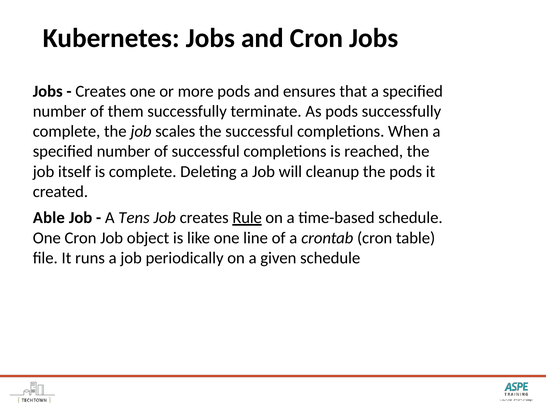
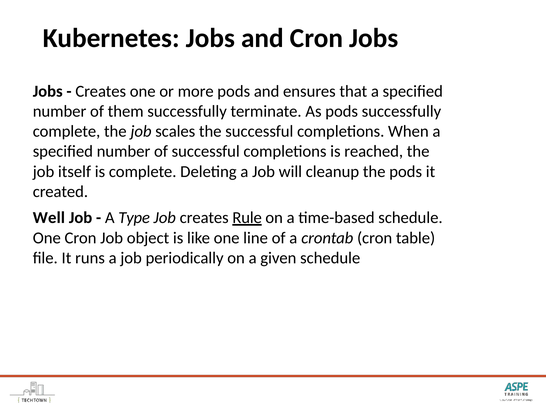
Able: Able -> Well
Tens: Tens -> Type
